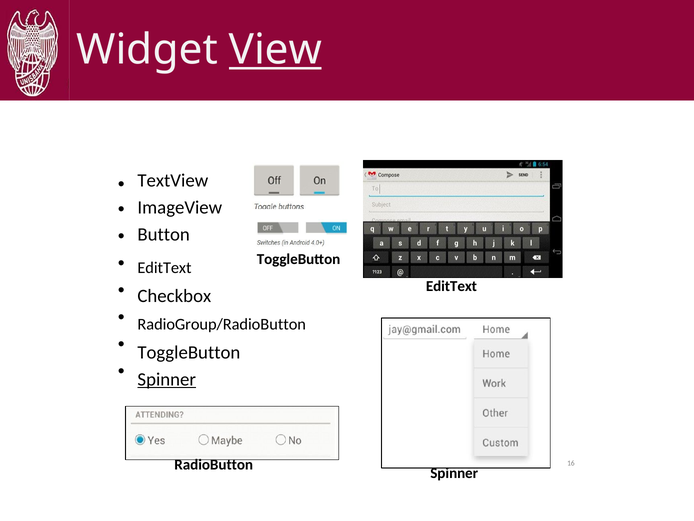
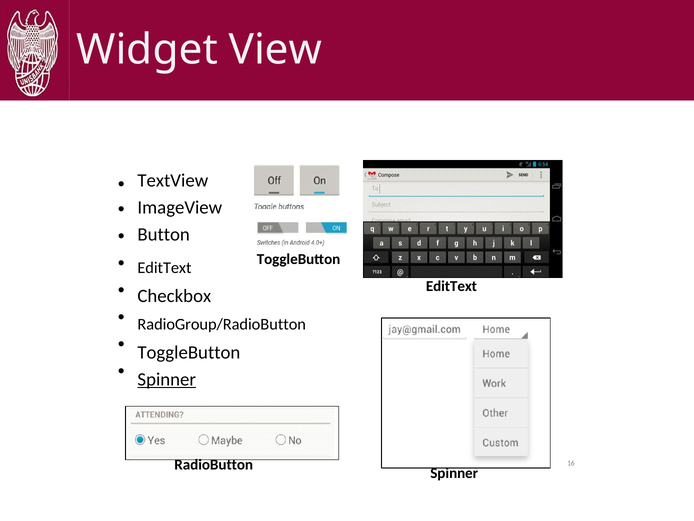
View underline: present -> none
